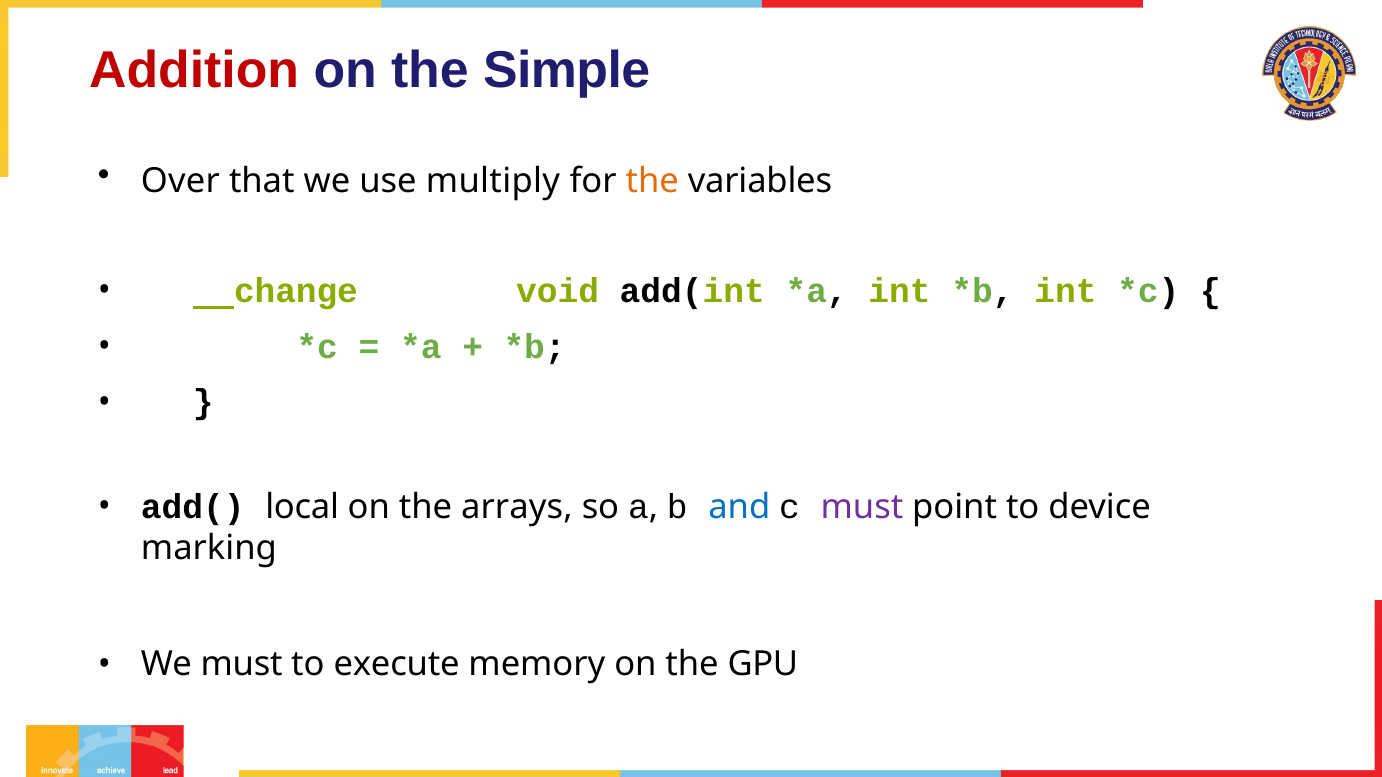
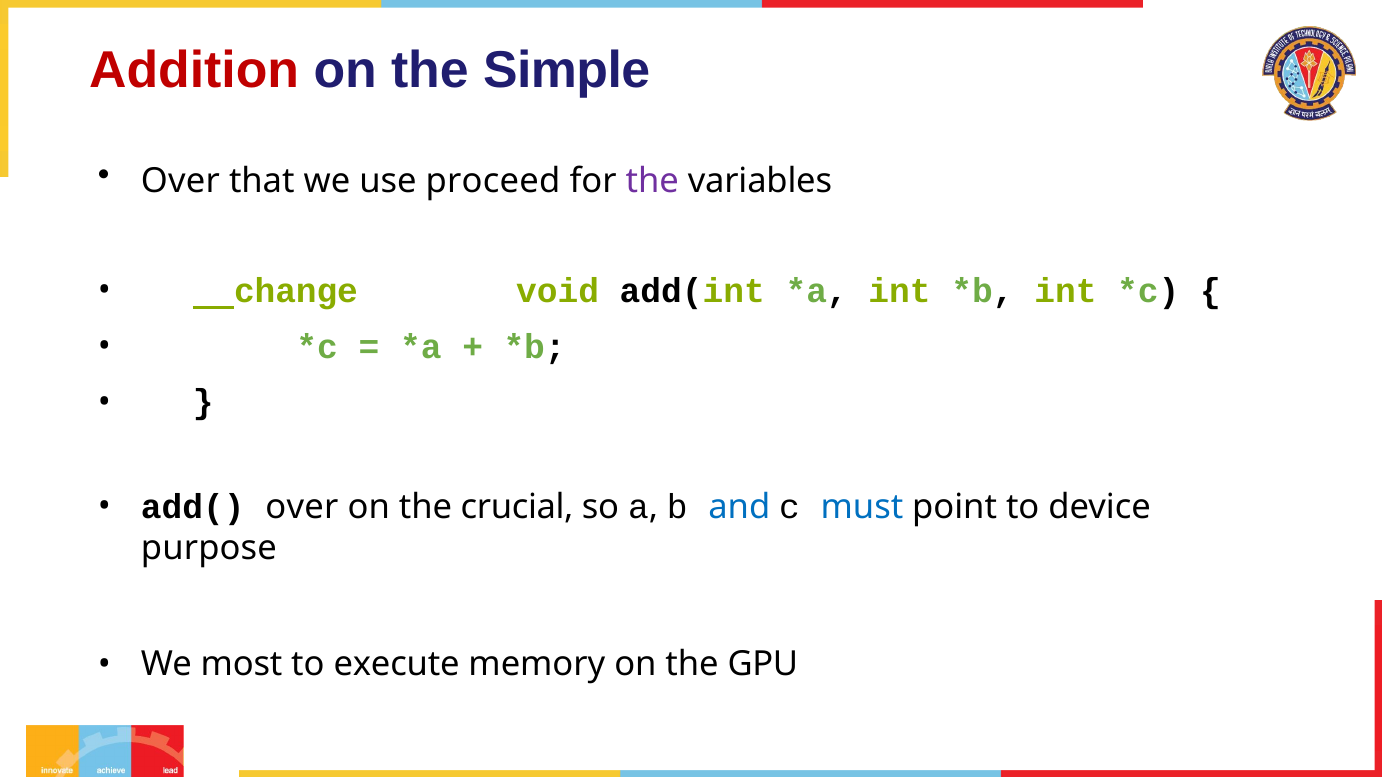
multiply: multiply -> proceed
the at (652, 181) colour: orange -> purple
add( local: local -> over
arrays: arrays -> crucial
must at (862, 507) colour: purple -> blue
marking: marking -> purpose
We must: must -> most
